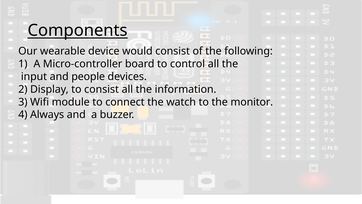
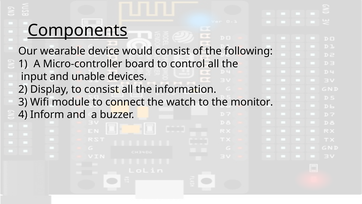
people: people -> unable
Always: Always -> Inform
